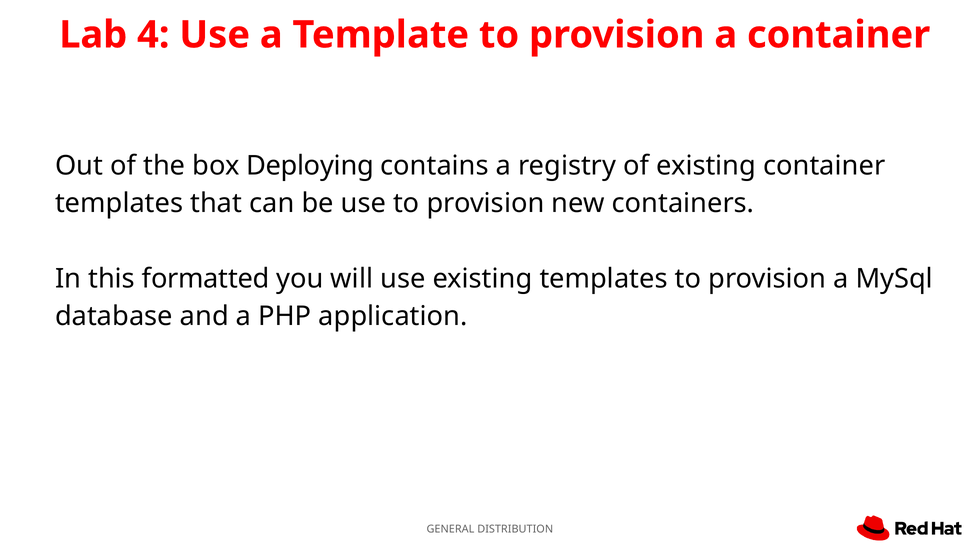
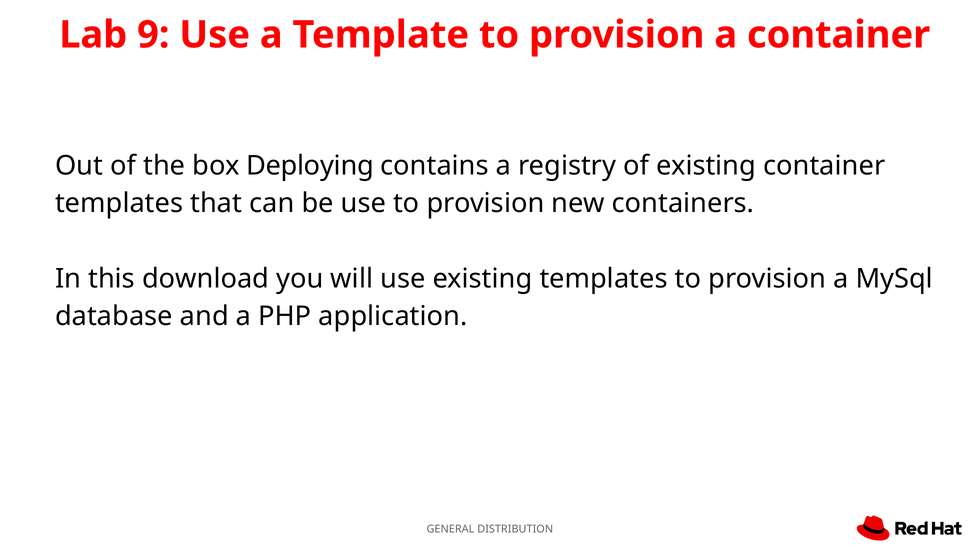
4: 4 -> 9
formatted: formatted -> download
